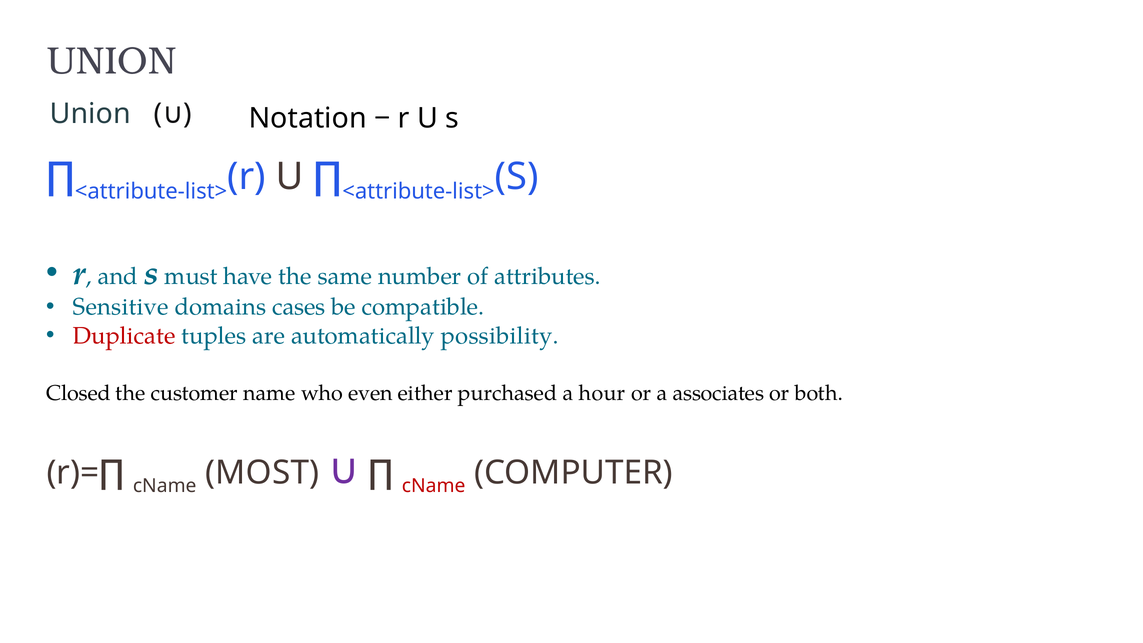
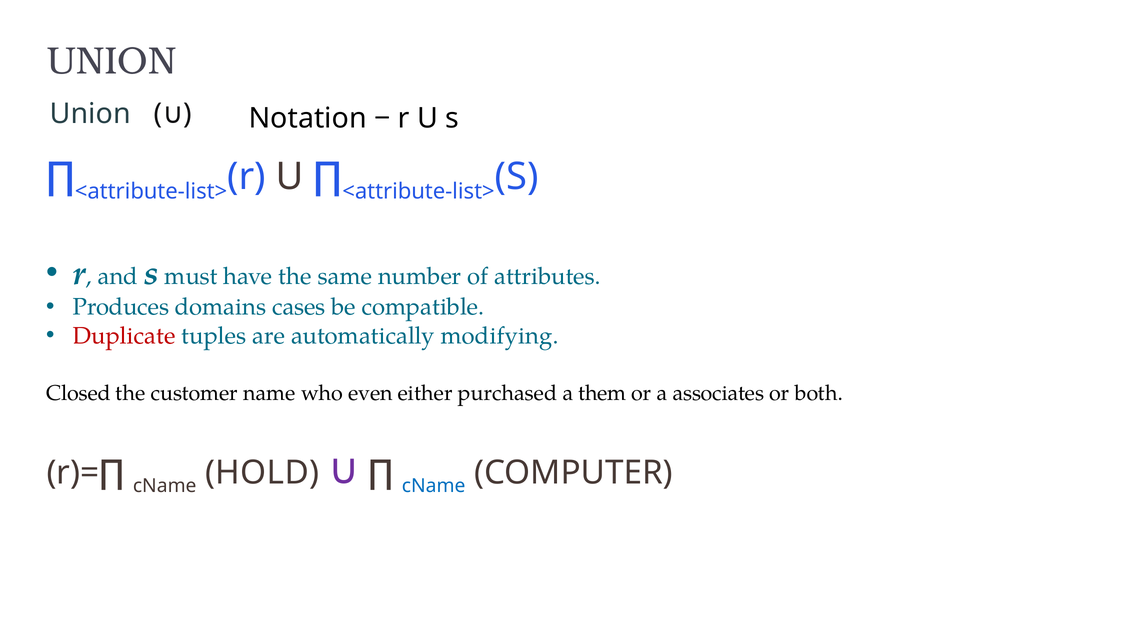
Sensitive: Sensitive -> Produces
possibility: possibility -> modifying
hour: hour -> them
MOST: MOST -> HOLD
cName at (434, 486) colour: red -> blue
